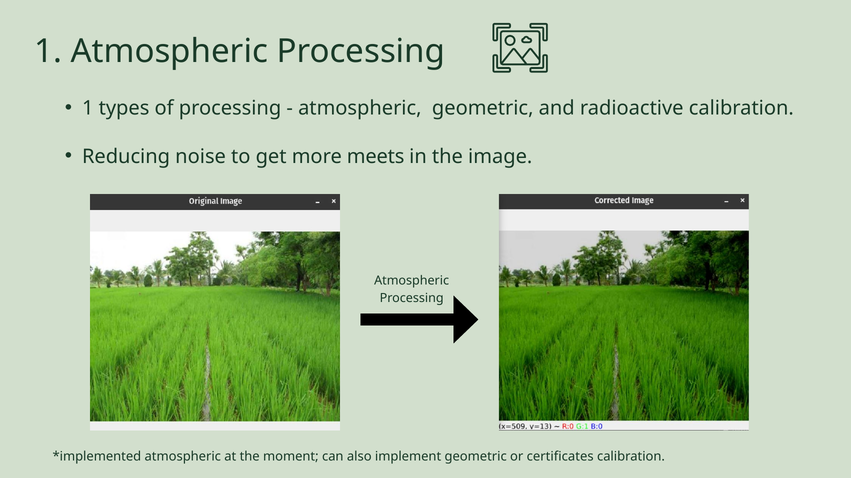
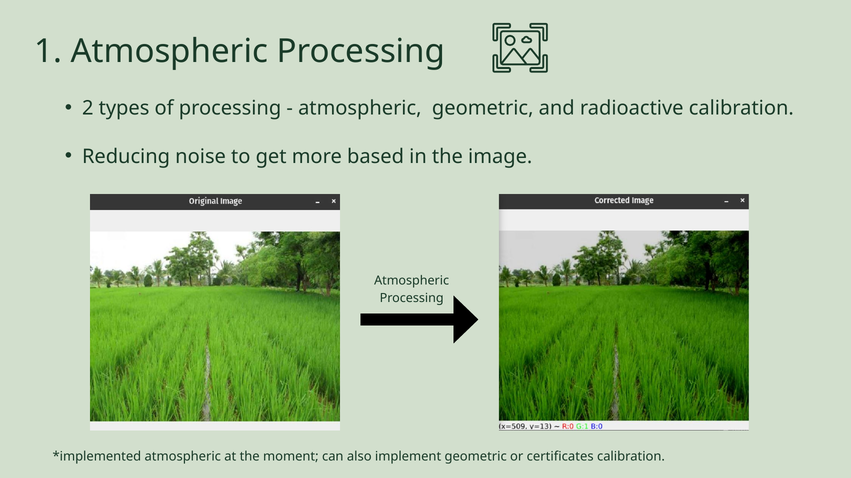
1 at (88, 108): 1 -> 2
meets: meets -> based
